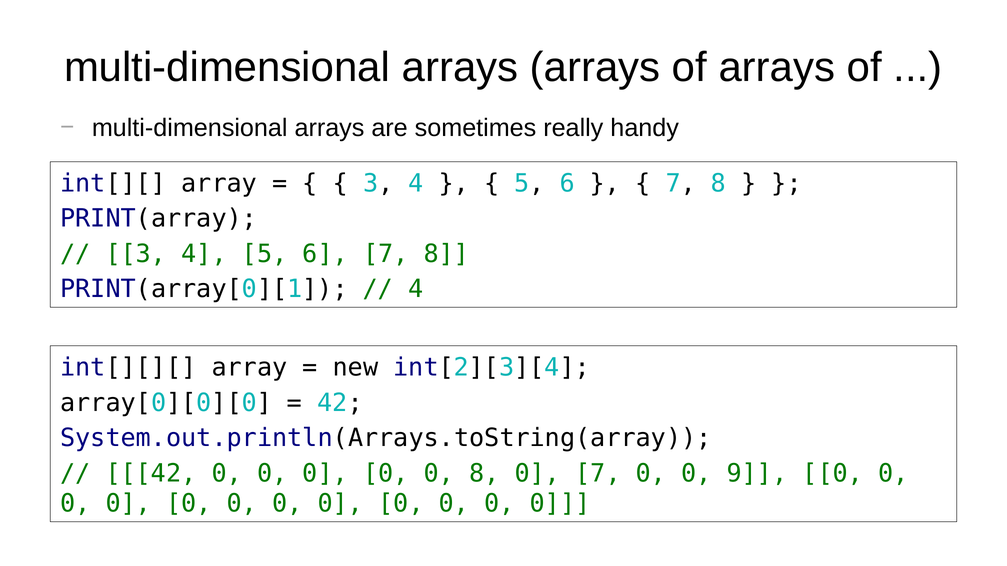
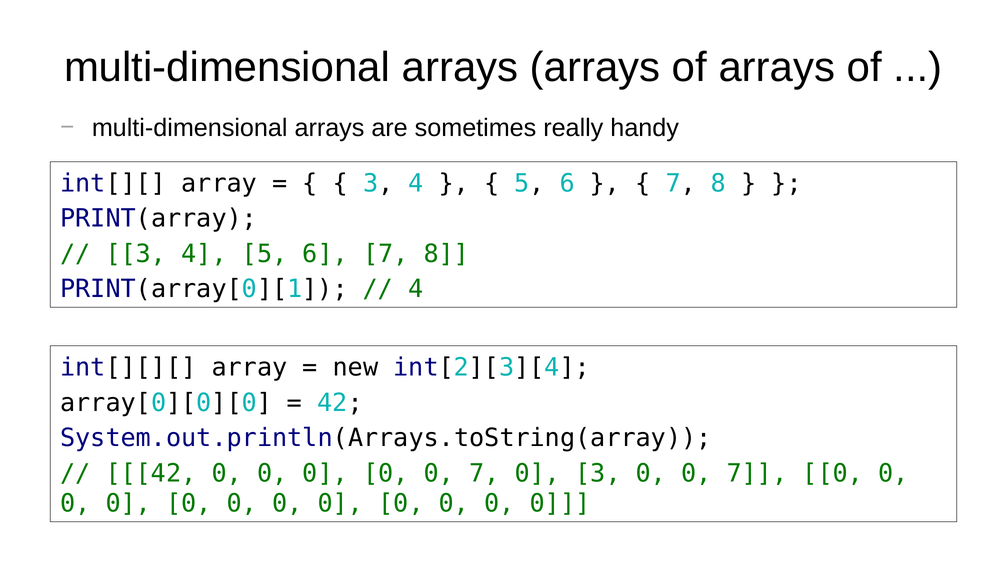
0 0 0 8: 8 -> 7
0 7: 7 -> 3
9 at (757, 474): 9 -> 7
